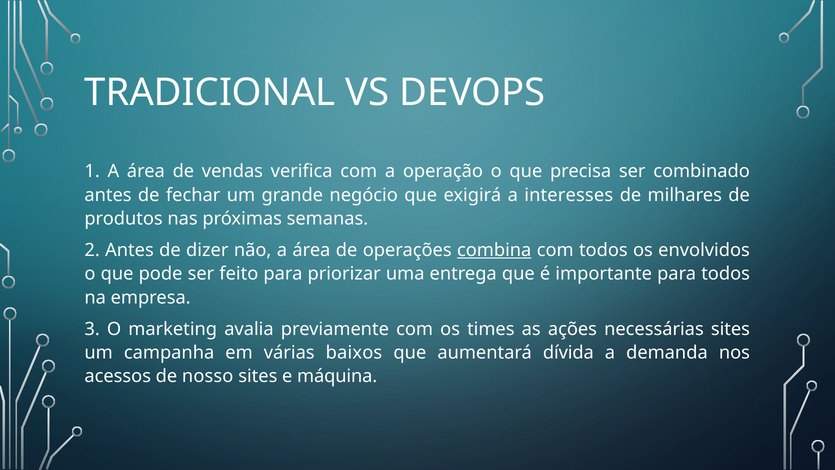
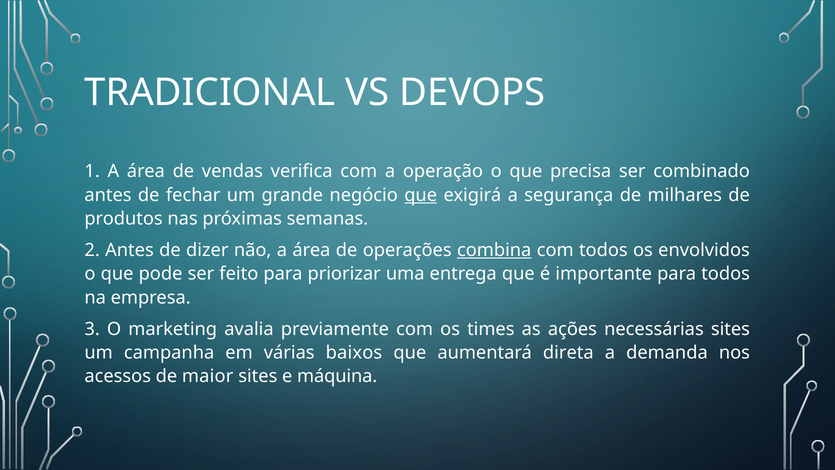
que at (421, 195) underline: none -> present
interesses: interesses -> segurança
dívida: dívida -> direta
nosso: nosso -> maior
